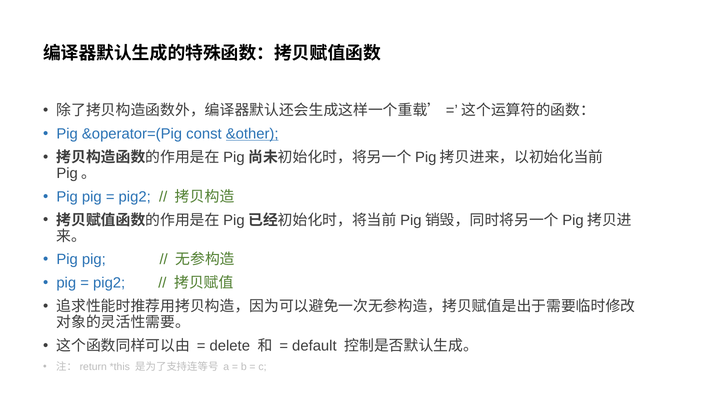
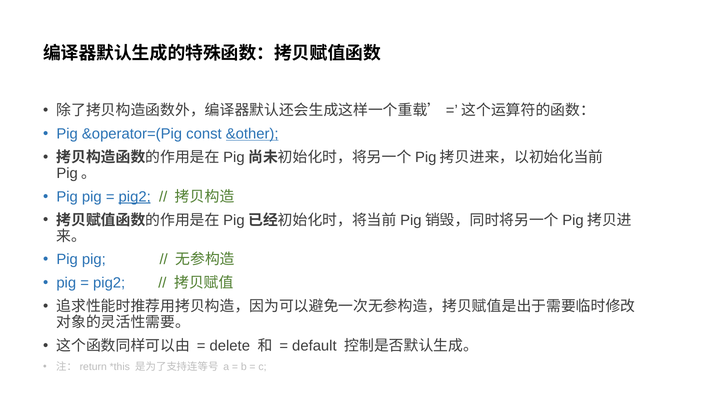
pig2 at (135, 197) underline: none -> present
